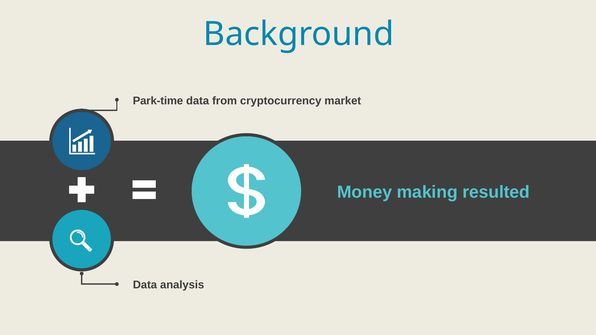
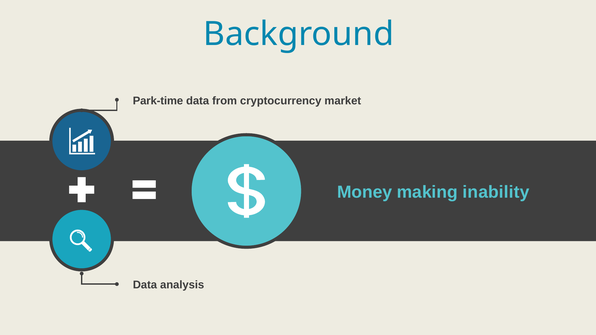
resulted: resulted -> inability
